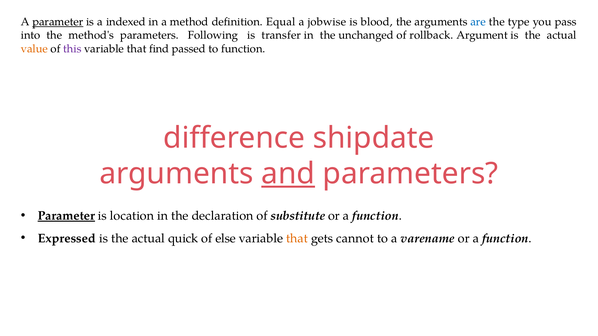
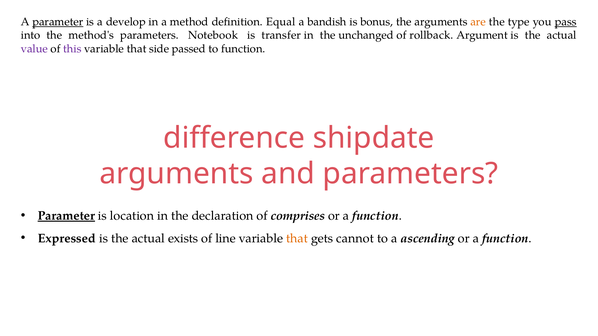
indexed: indexed -> develop
jobwise: jobwise -> bandish
blood: blood -> bonus
are colour: blue -> orange
pass underline: none -> present
Following: Following -> Notebook
value colour: orange -> purple
find: find -> side
and underline: present -> none
substitute: substitute -> comprises
quick: quick -> exists
else: else -> line
varename: varename -> ascending
